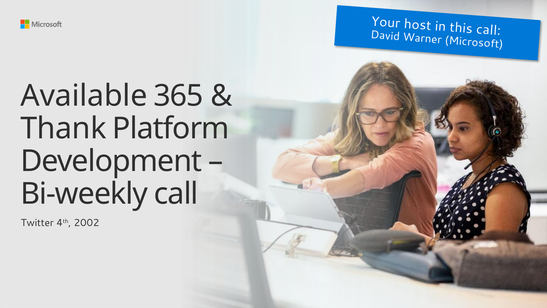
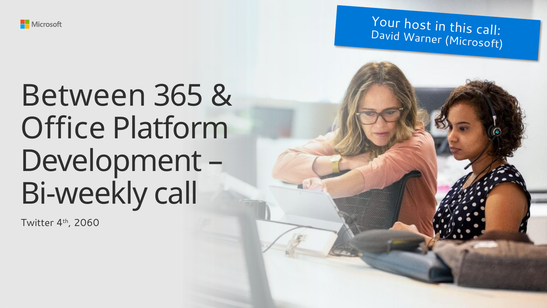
Available: Available -> Between
Thank: Thank -> Office
2002: 2002 -> 2060
